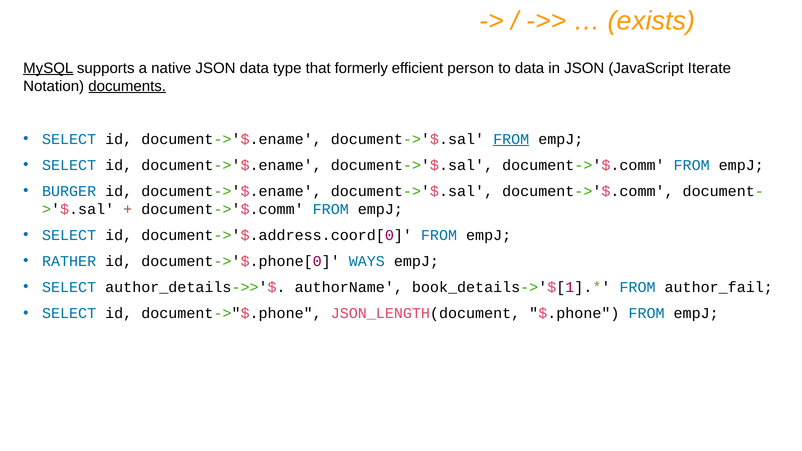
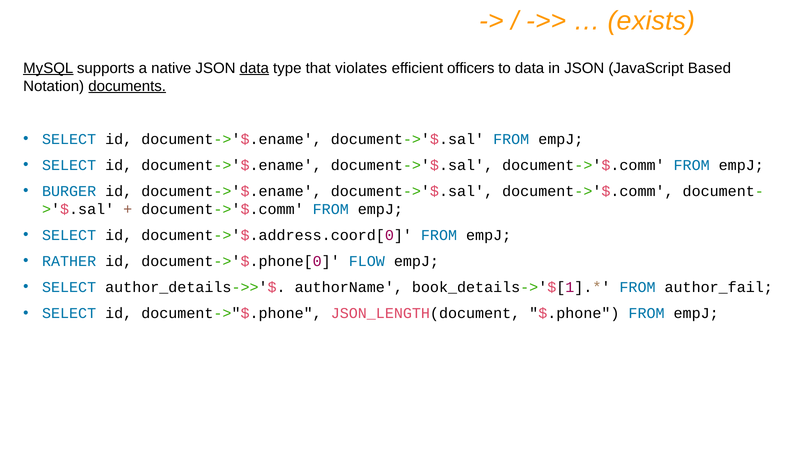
data at (254, 68) underline: none -> present
formerly: formerly -> violates
person: person -> officers
Iterate: Iterate -> Based
FROM at (511, 139) underline: present -> none
WAYS: WAYS -> FLOW
